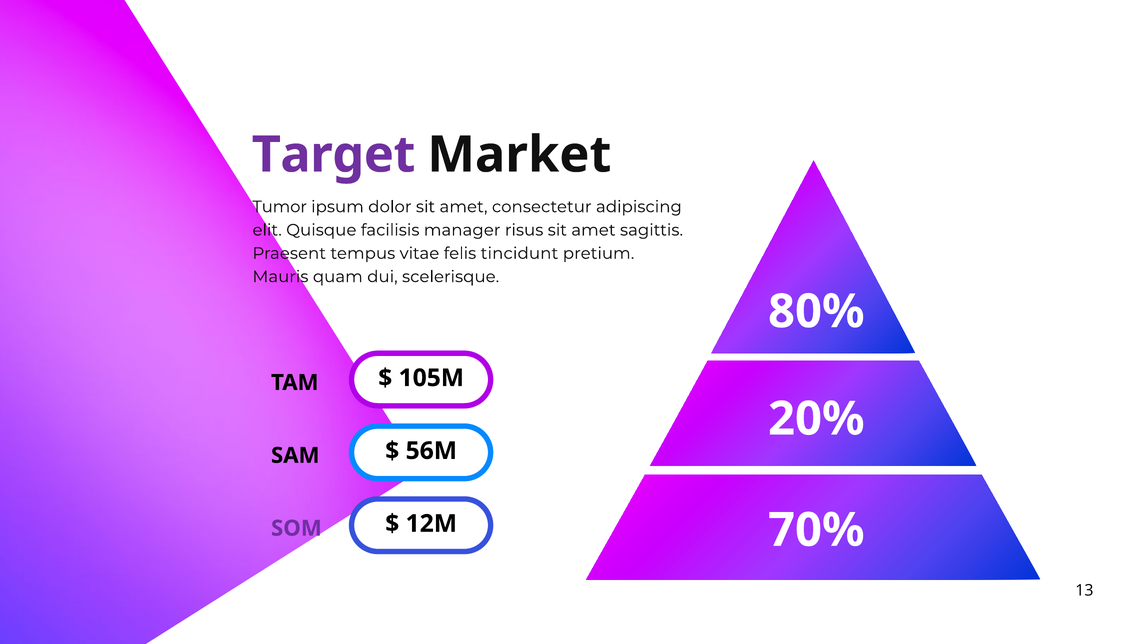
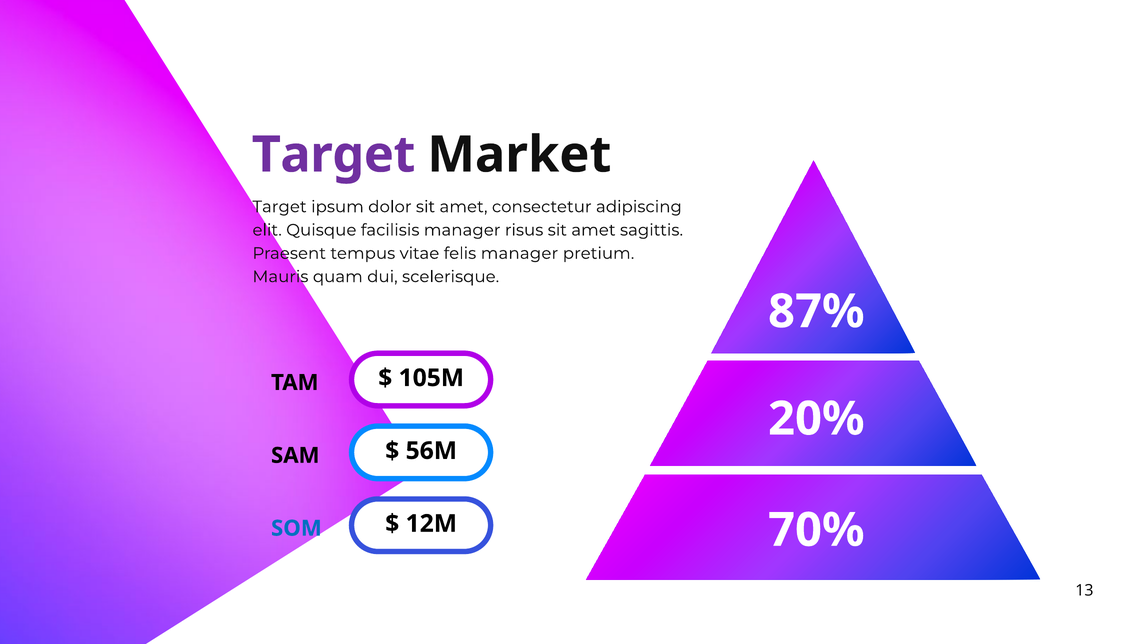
Tumor at (280, 207): Tumor -> Target
felis tincidunt: tincidunt -> manager
80%: 80% -> 87%
SOM colour: purple -> blue
